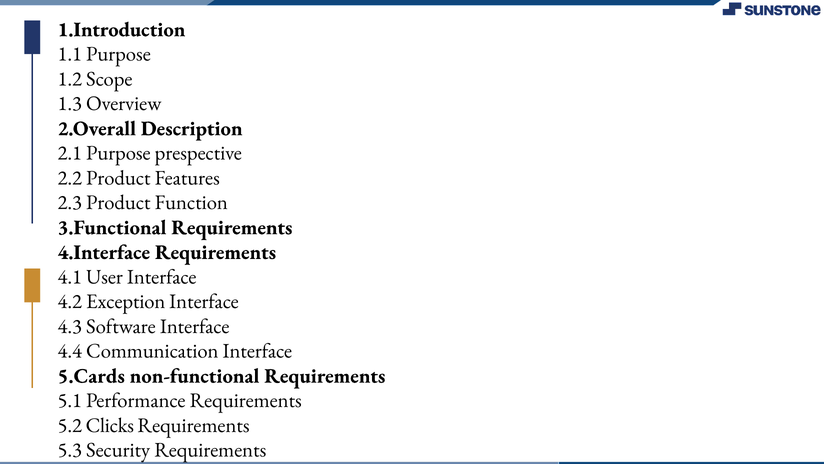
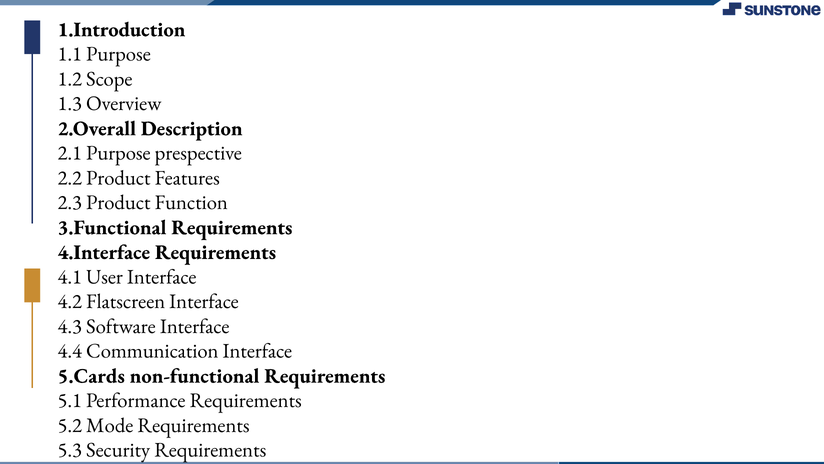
Exception: Exception -> Flatscreen
Clicks: Clicks -> Mode
